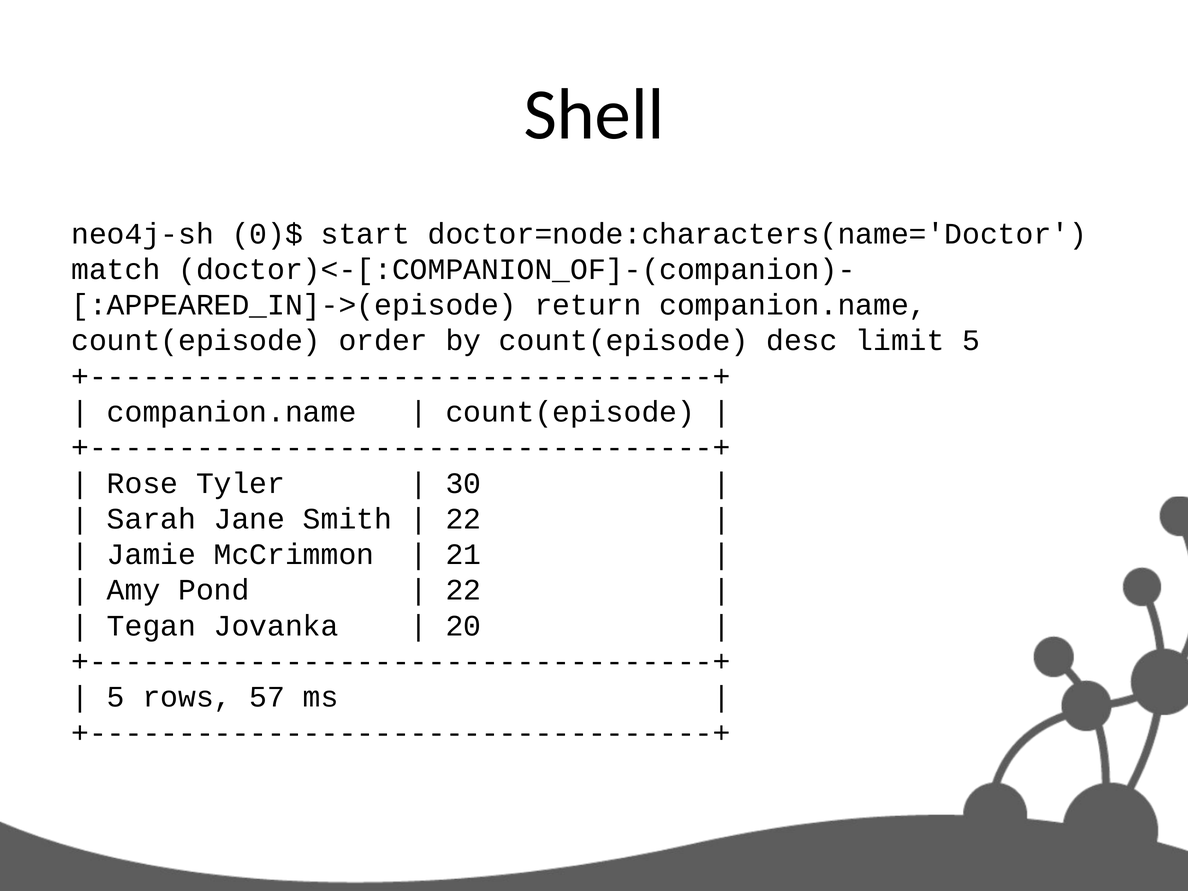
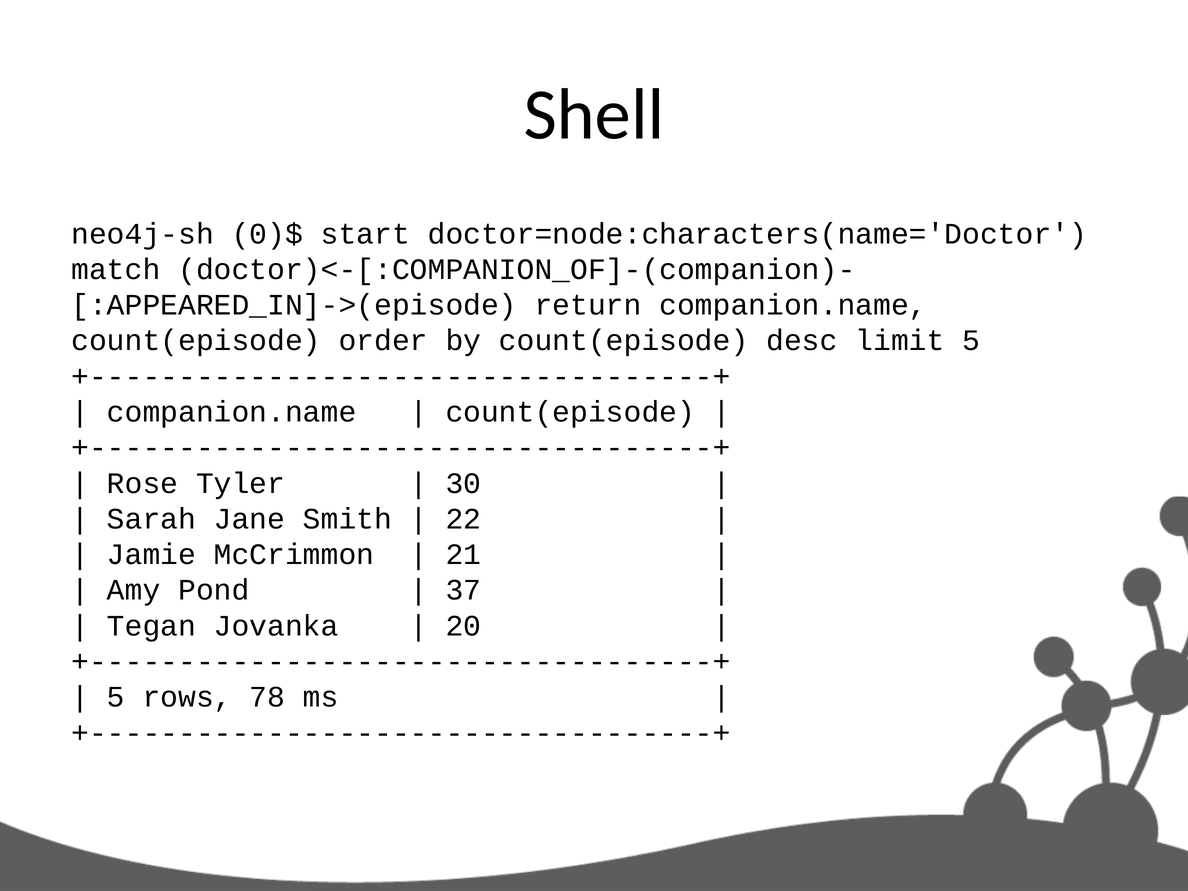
22 at (463, 590): 22 -> 37
57: 57 -> 78
